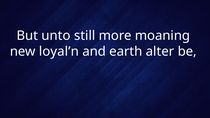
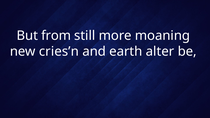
unto: unto -> from
loyal’n: loyal’n -> cries’n
